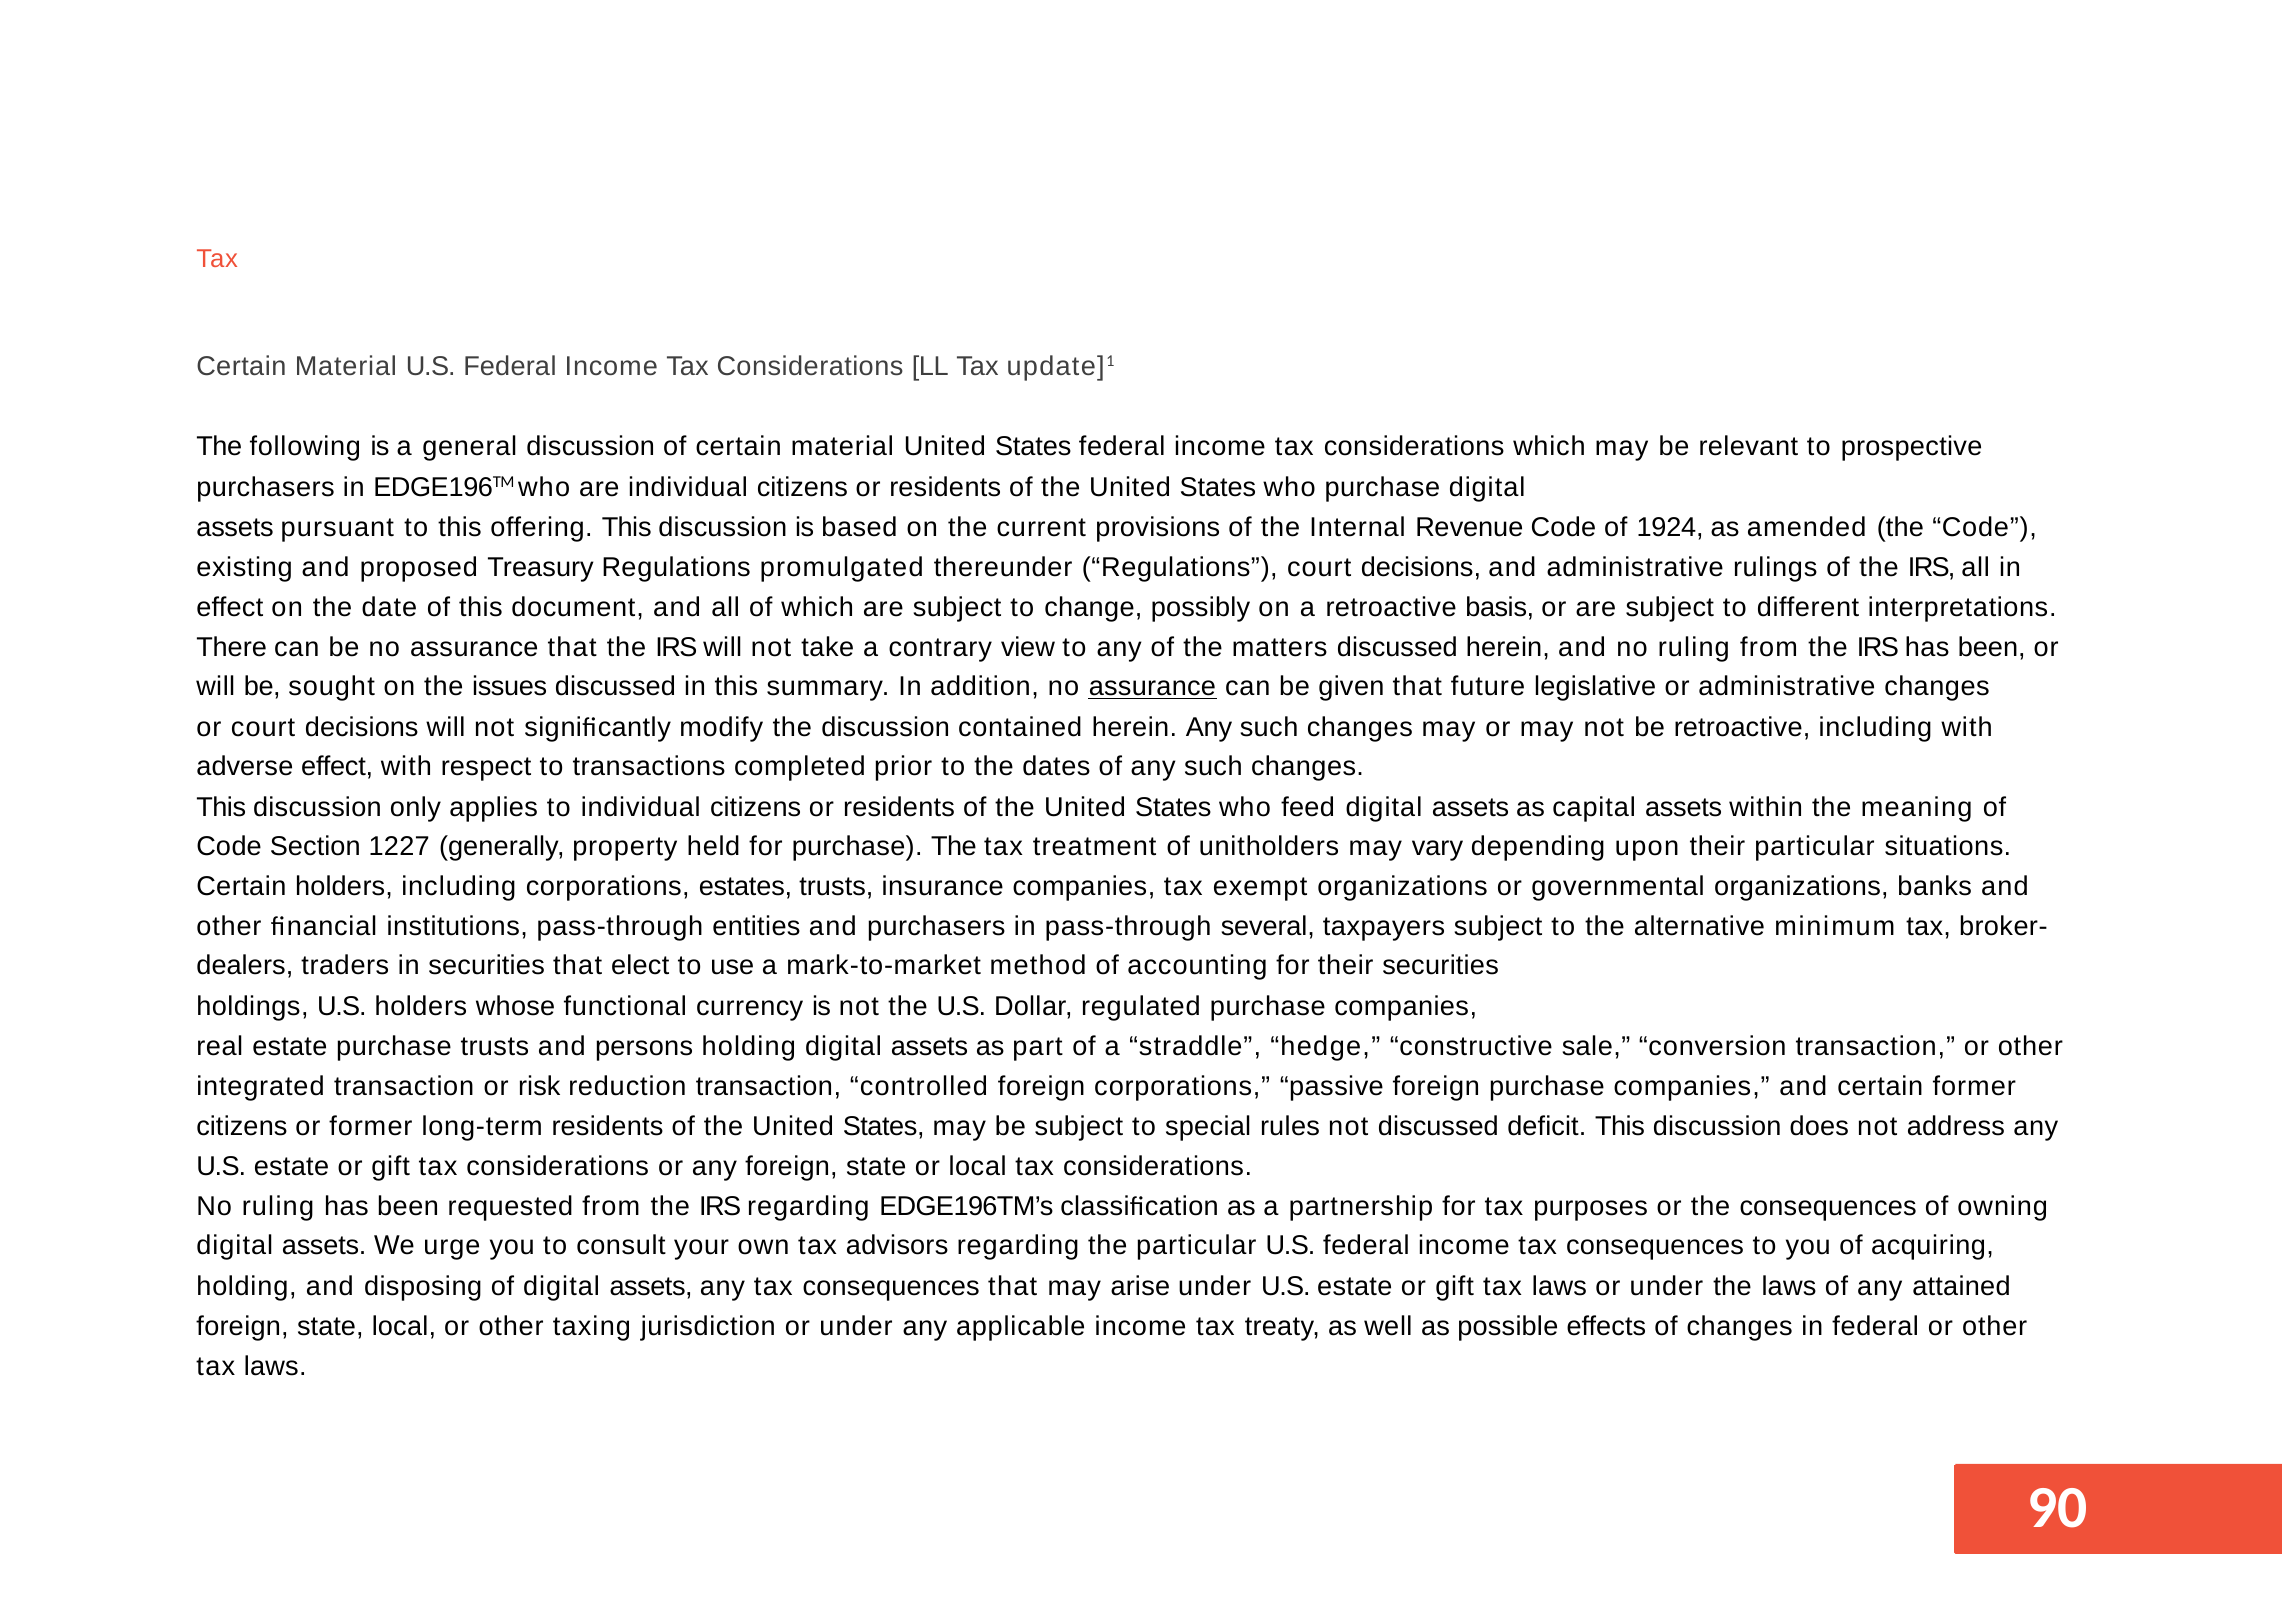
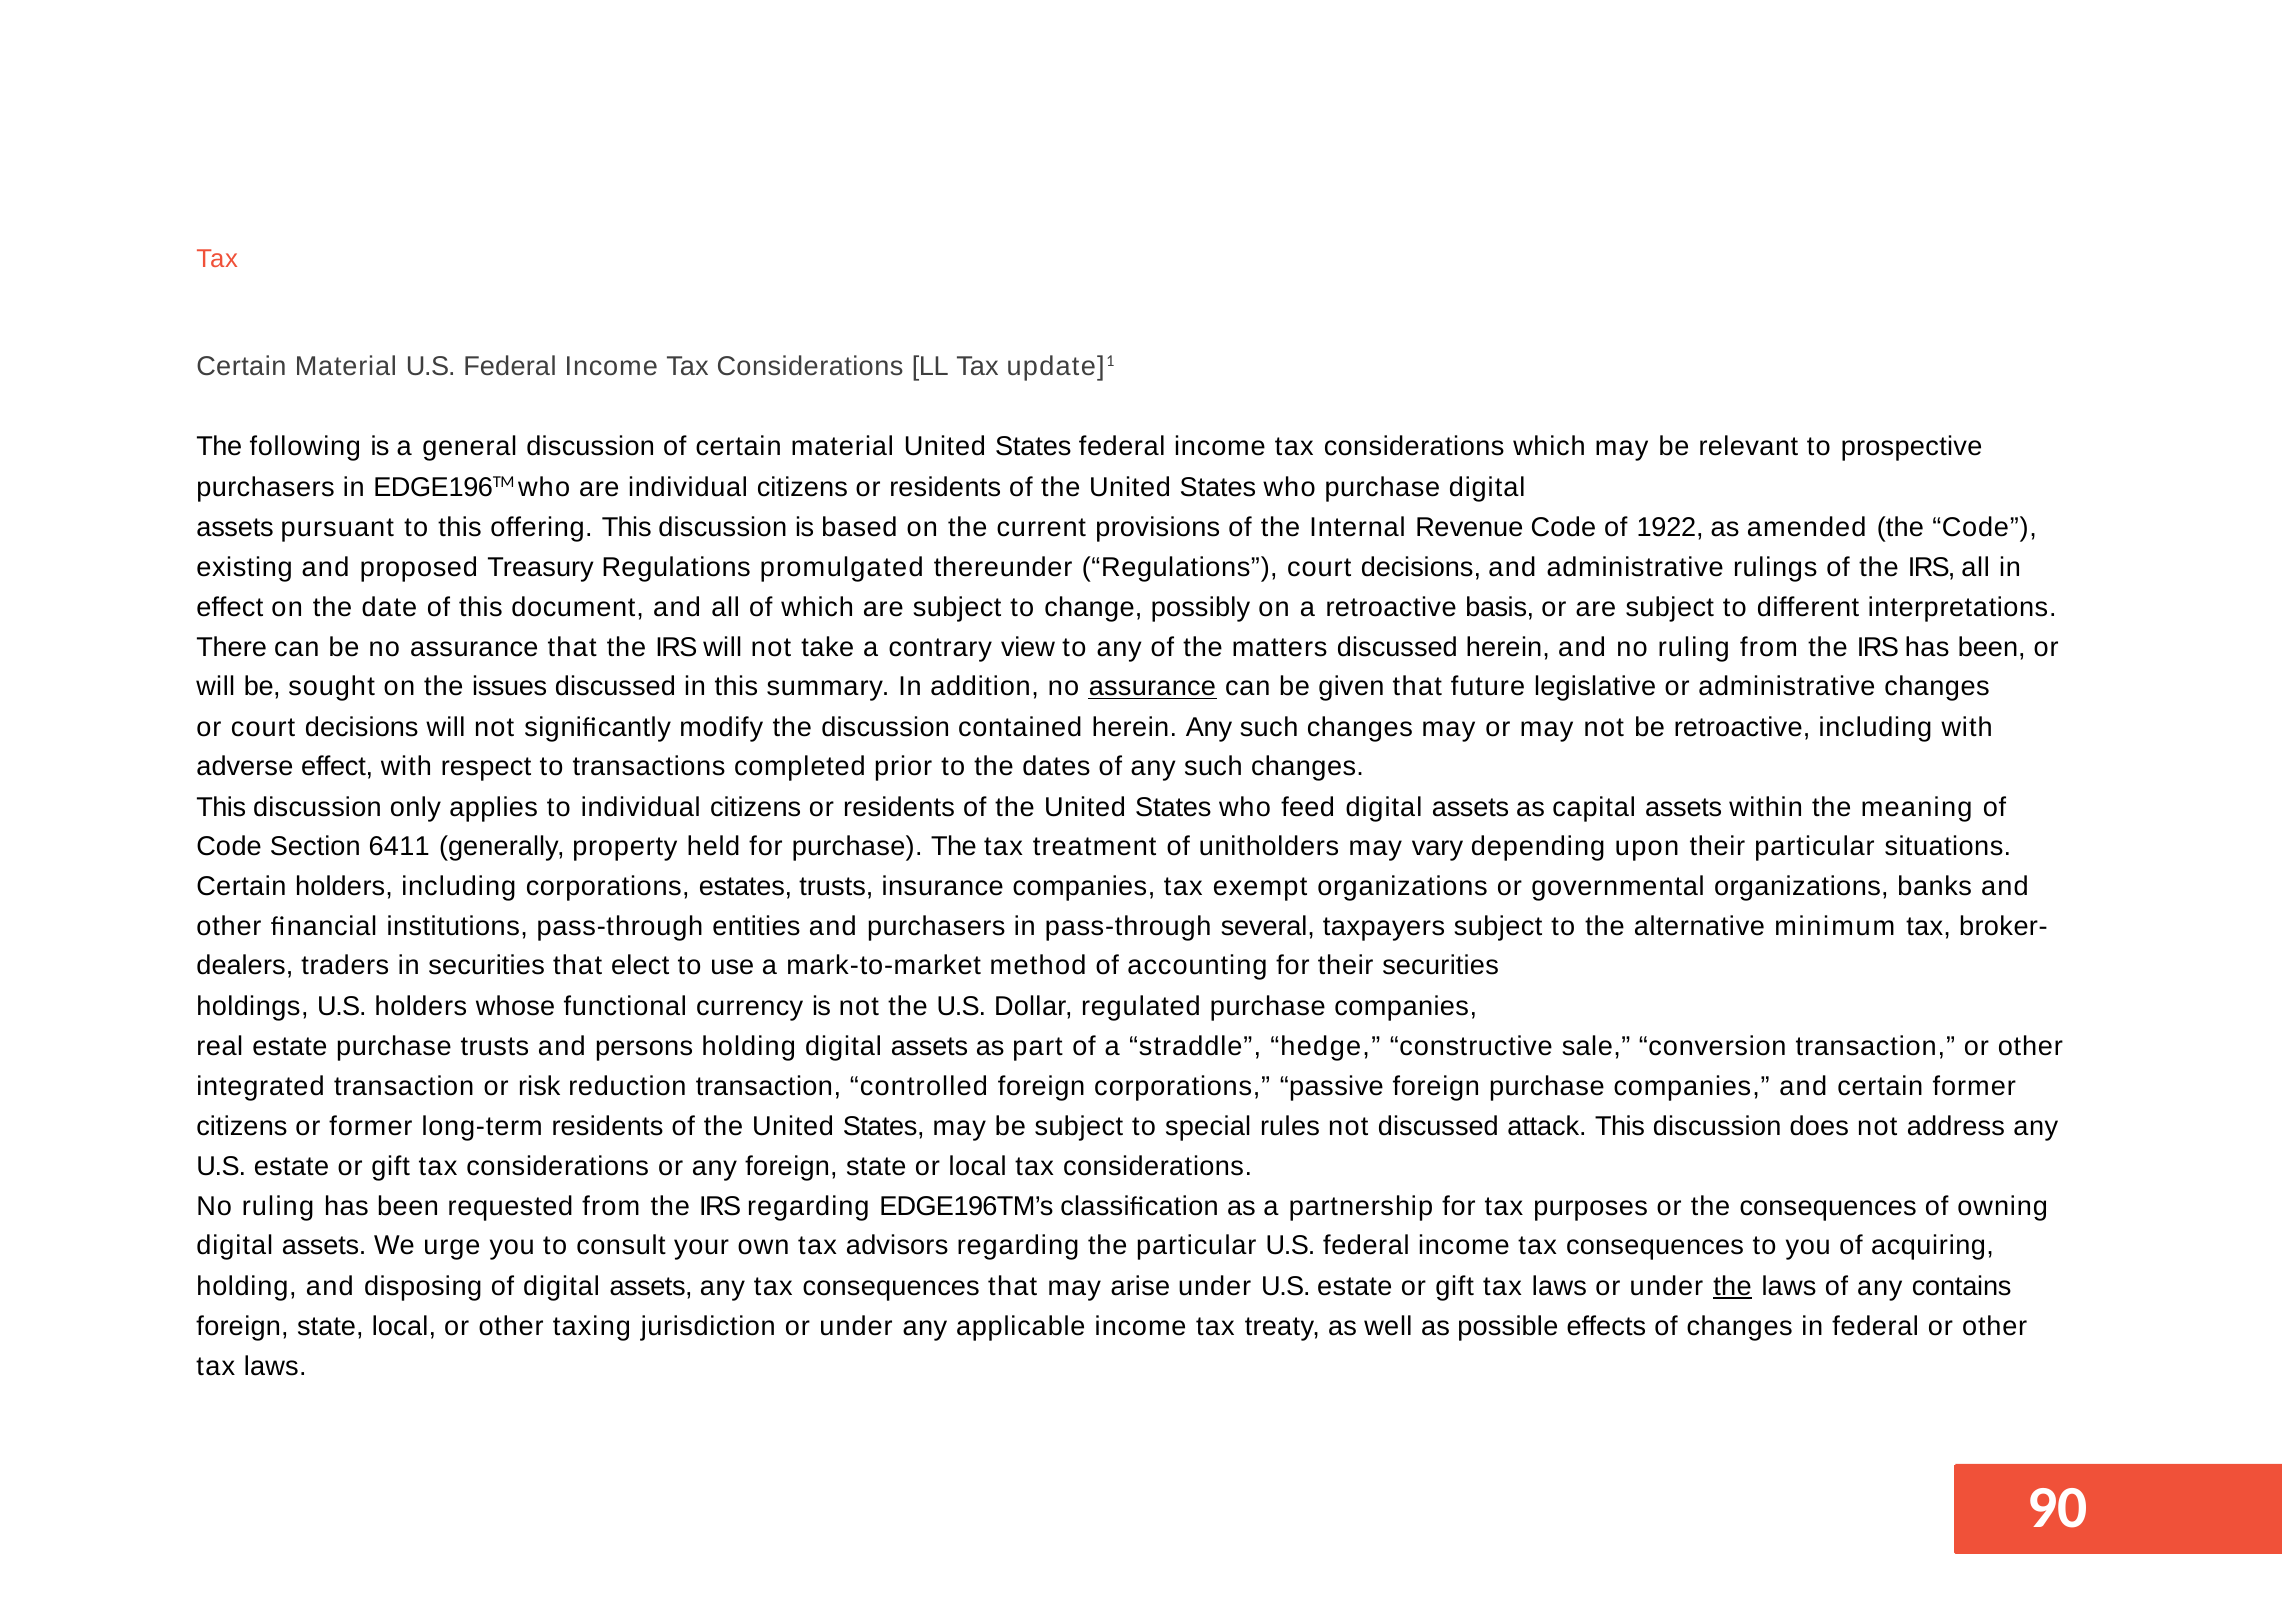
1924: 1924 -> 1922
1227: 1227 -> 6411
deficit: deficit -> attack
the at (1732, 1286) underline: none -> present
attained: attained -> contains
